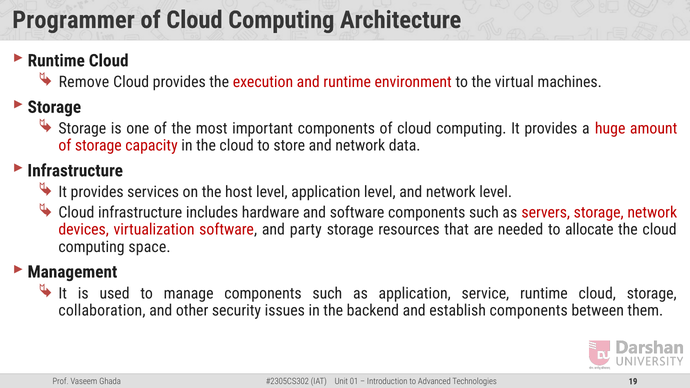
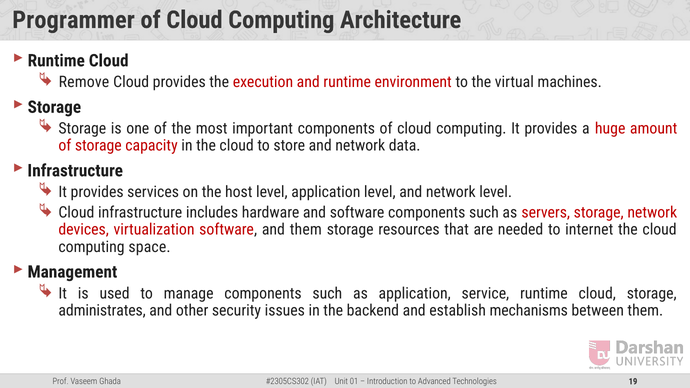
and party: party -> them
allocate: allocate -> internet
collaboration: collaboration -> administrates
establish components: components -> mechanisms
